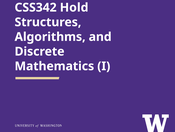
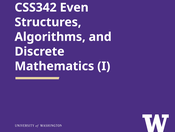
Hold: Hold -> Even
